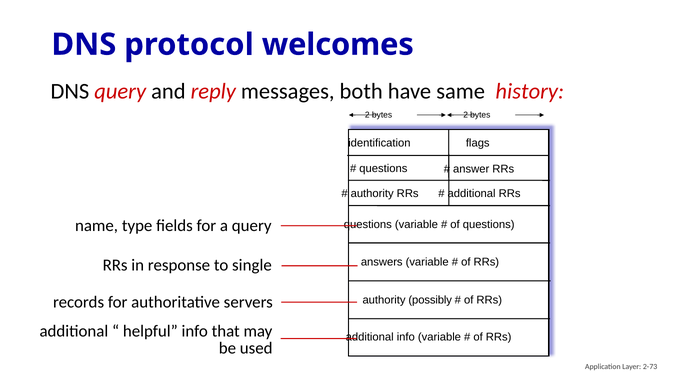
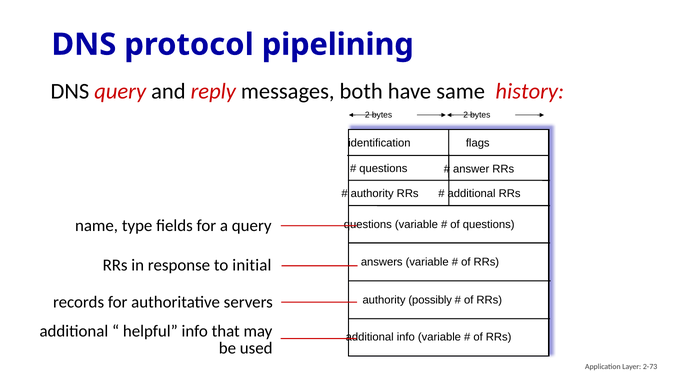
welcomes: welcomes -> pipelining
single: single -> initial
